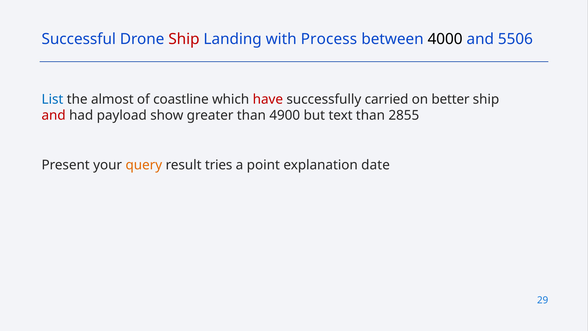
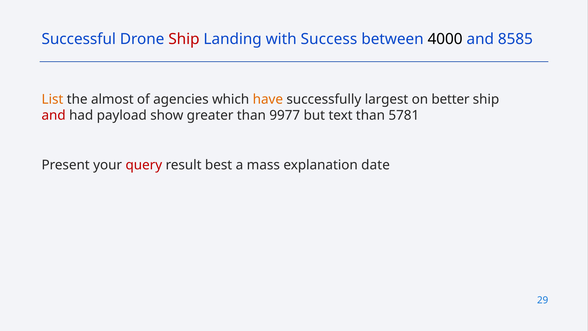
Process: Process -> Success
5506: 5506 -> 8585
List colour: blue -> orange
coastline: coastline -> agencies
have colour: red -> orange
carried: carried -> largest
4900: 4900 -> 9977
2855: 2855 -> 5781
query colour: orange -> red
tries: tries -> best
point: point -> mass
